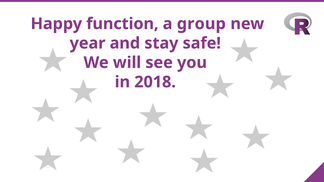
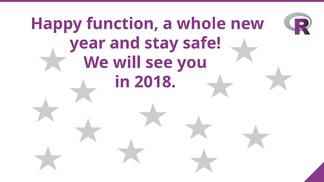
group: group -> whole
